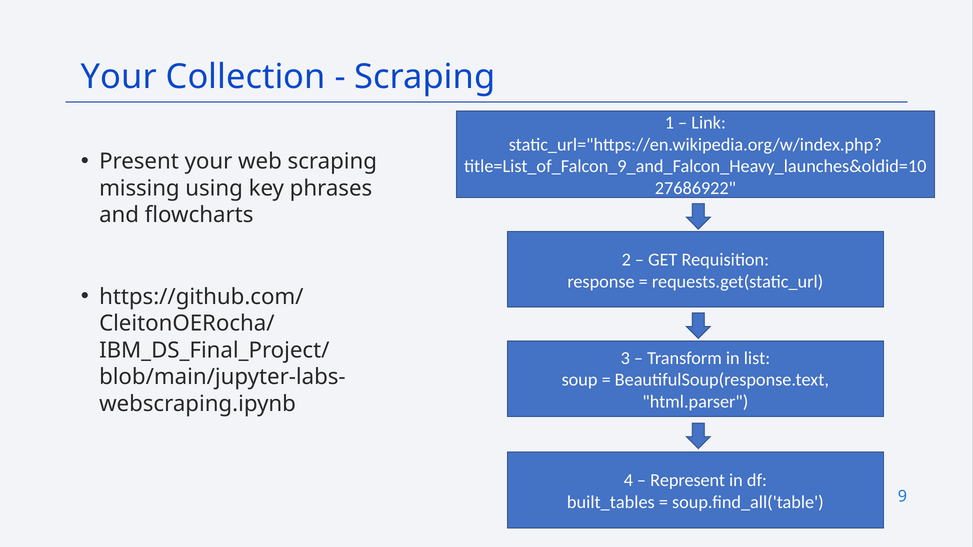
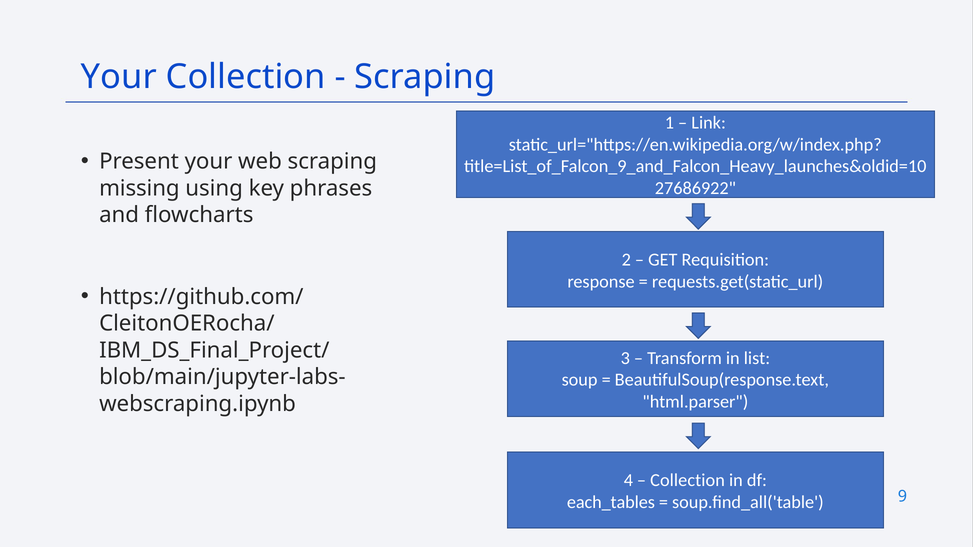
Represent at (688, 481): Represent -> Collection
built_tables: built_tables -> each_tables
